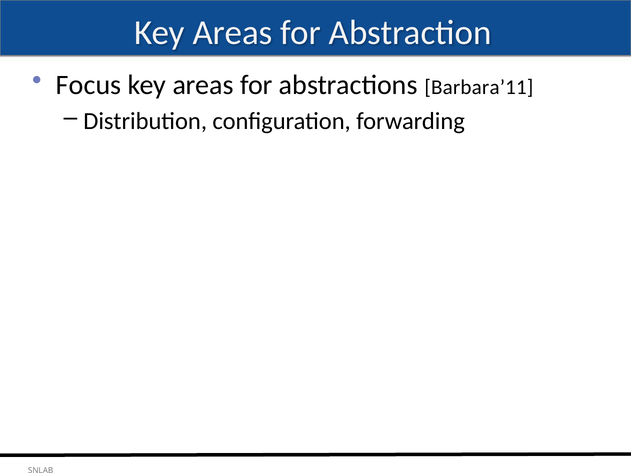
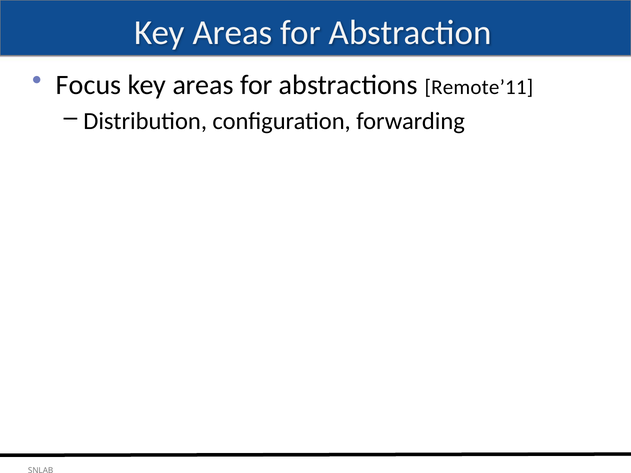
Barbara’11: Barbara’11 -> Remote’11
